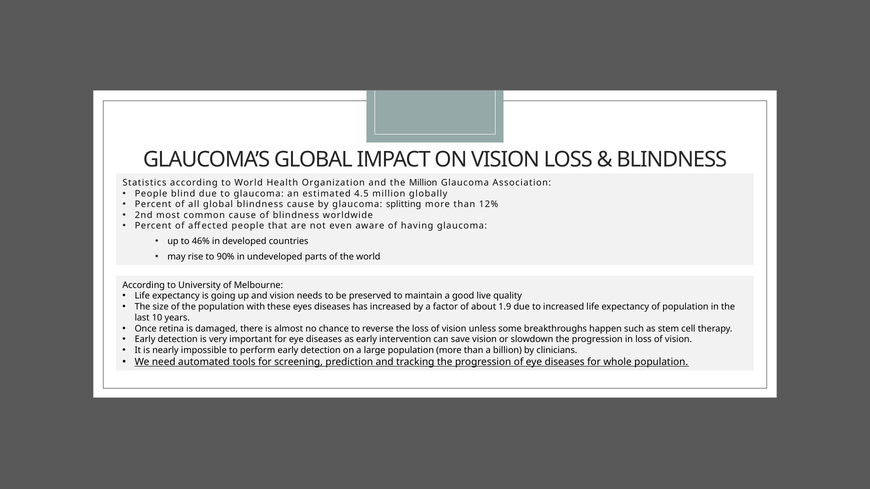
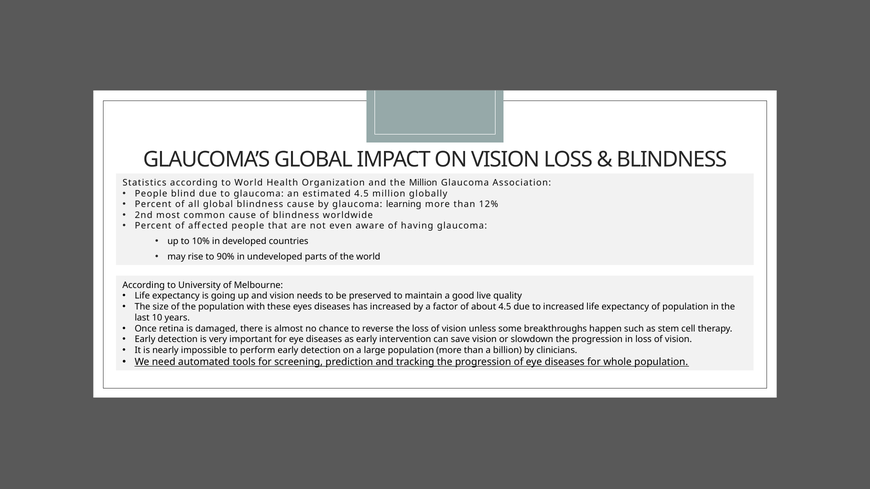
splitting: splitting -> learning
46%: 46% -> 10%
about 1.9: 1.9 -> 4.5
